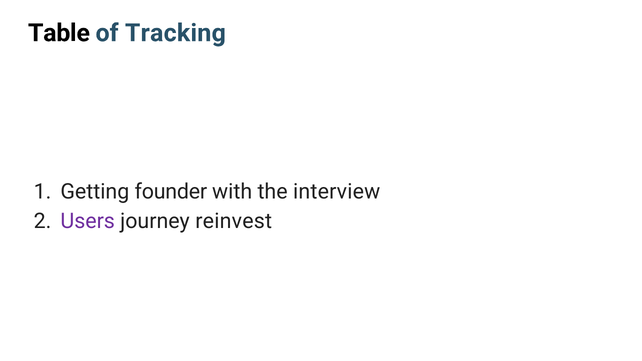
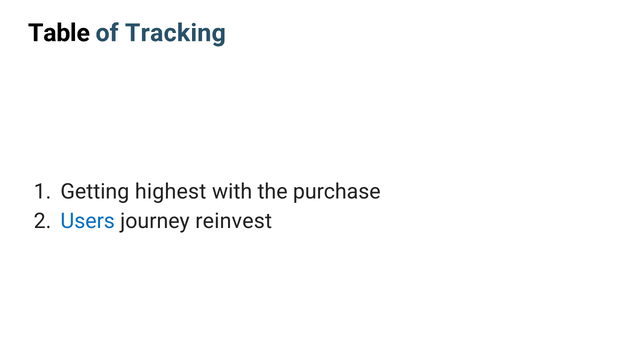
founder: founder -> highest
interview: interview -> purchase
Users colour: purple -> blue
